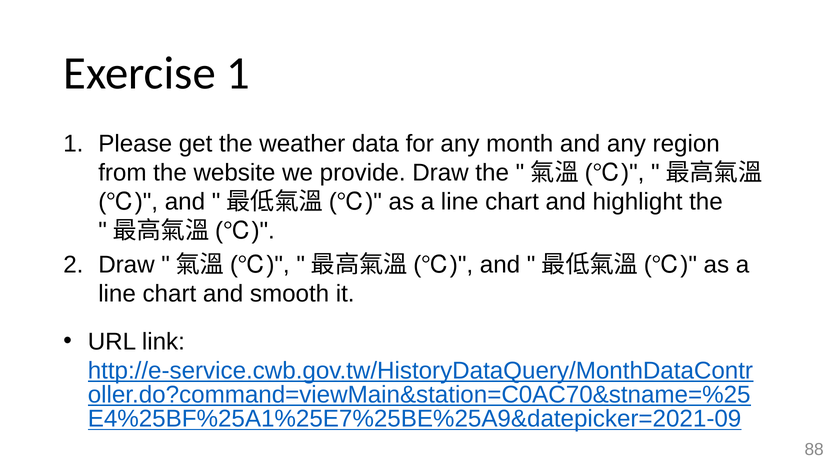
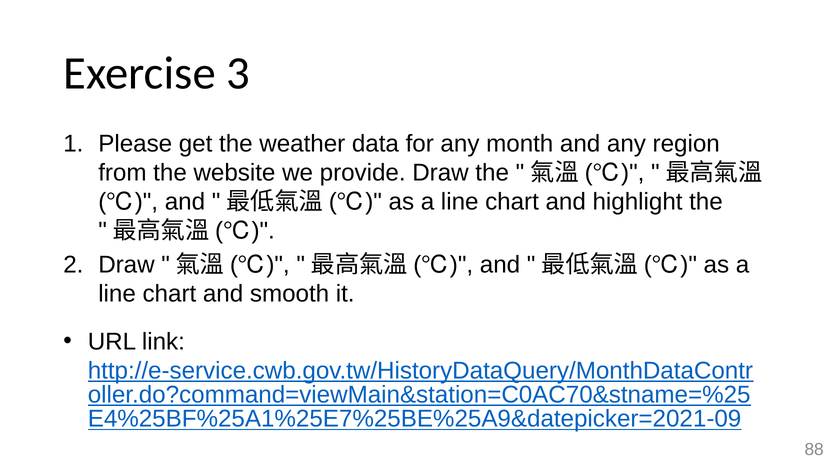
Exercise 1: 1 -> 3
